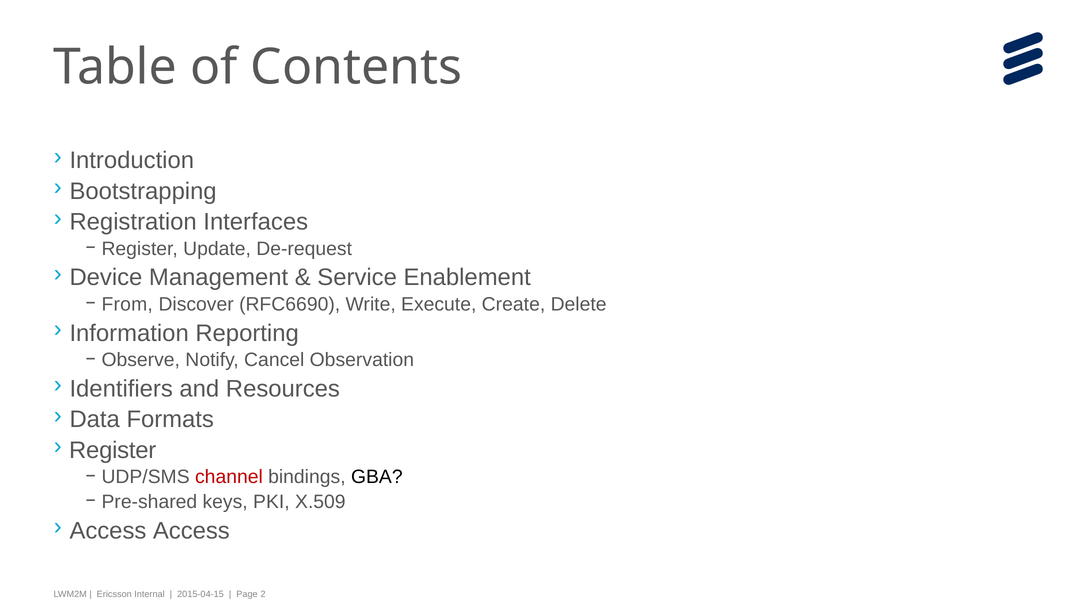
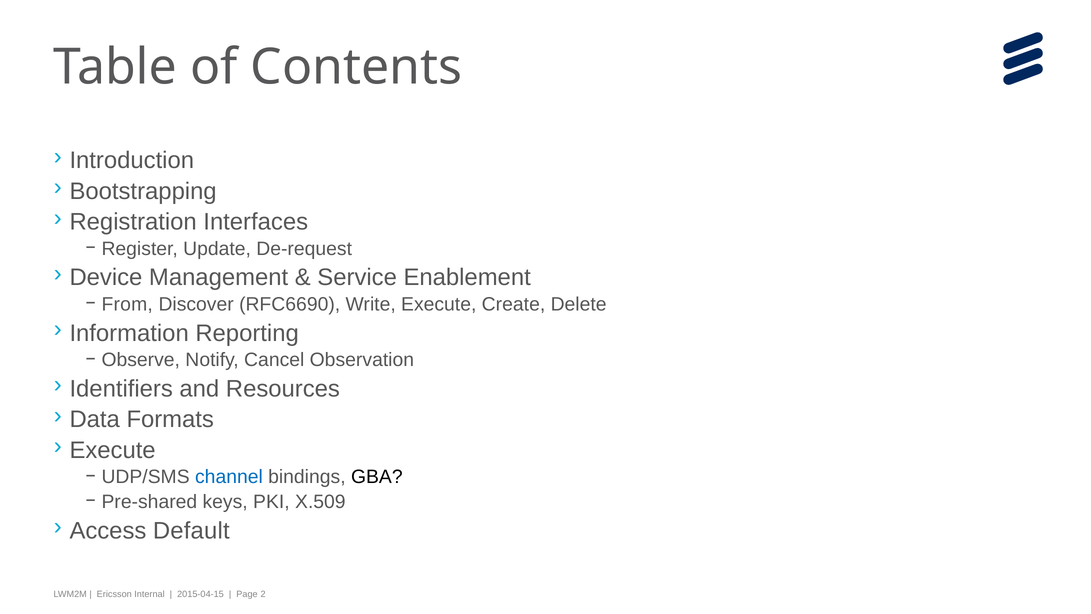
Register at (113, 450): Register -> Execute
channel colour: red -> blue
Access Access: Access -> Default
